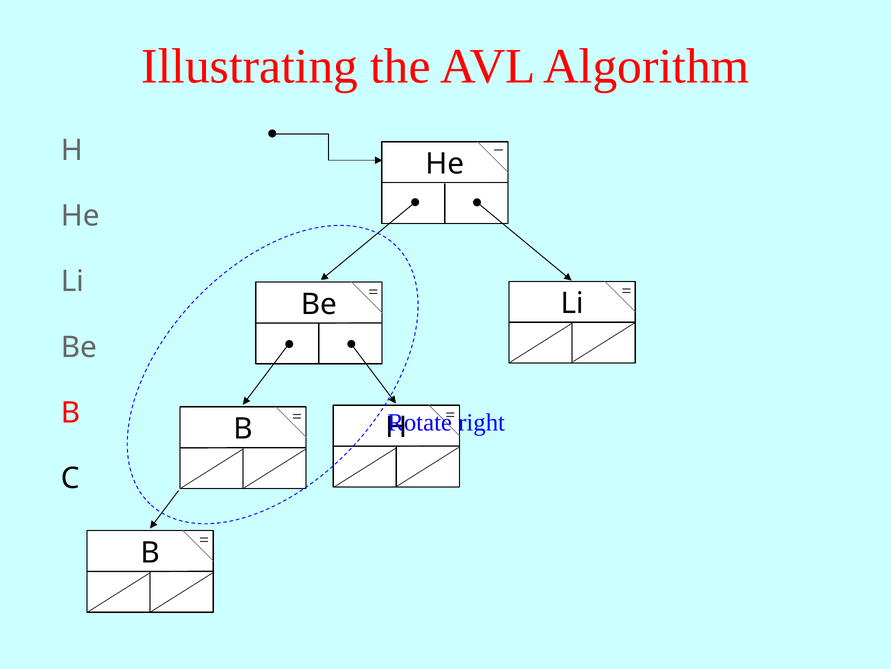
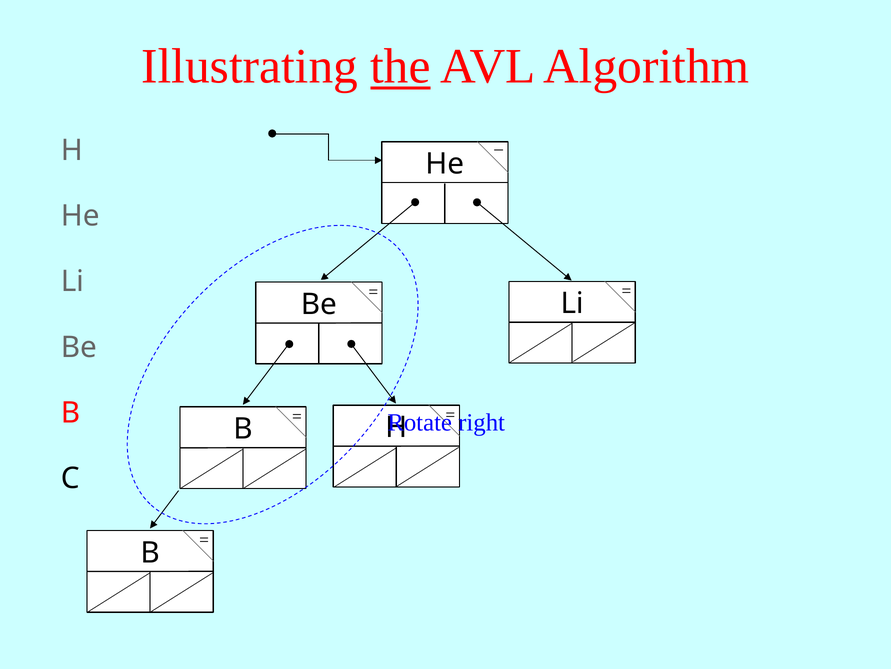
the underline: none -> present
